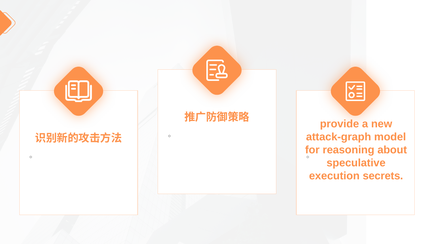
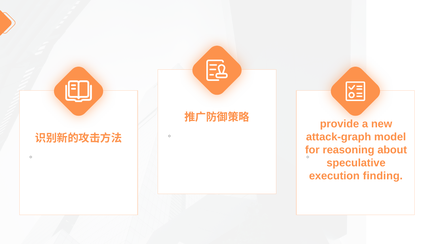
secrets: secrets -> finding
